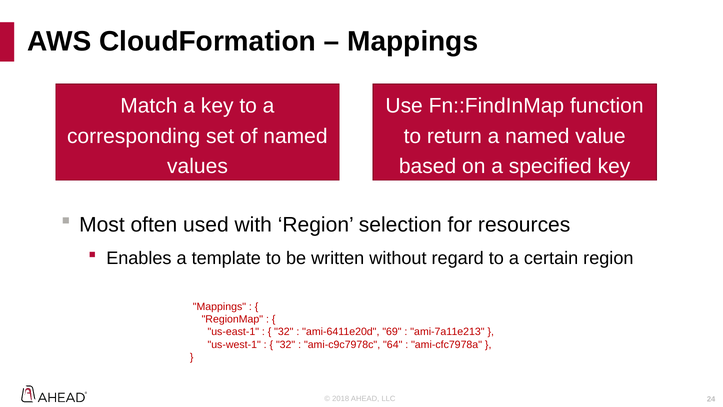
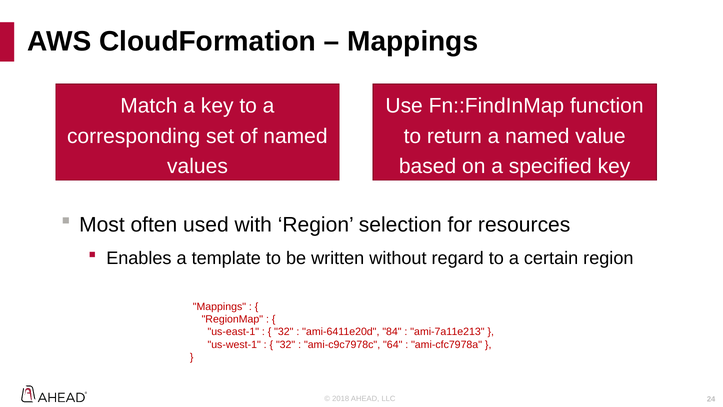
69: 69 -> 84
